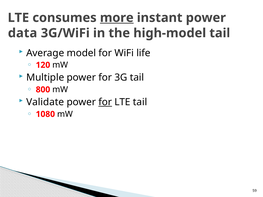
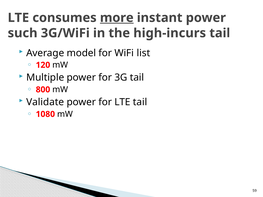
data: data -> such
high-model: high-model -> high-incurs
life: life -> list
for at (105, 102) underline: present -> none
